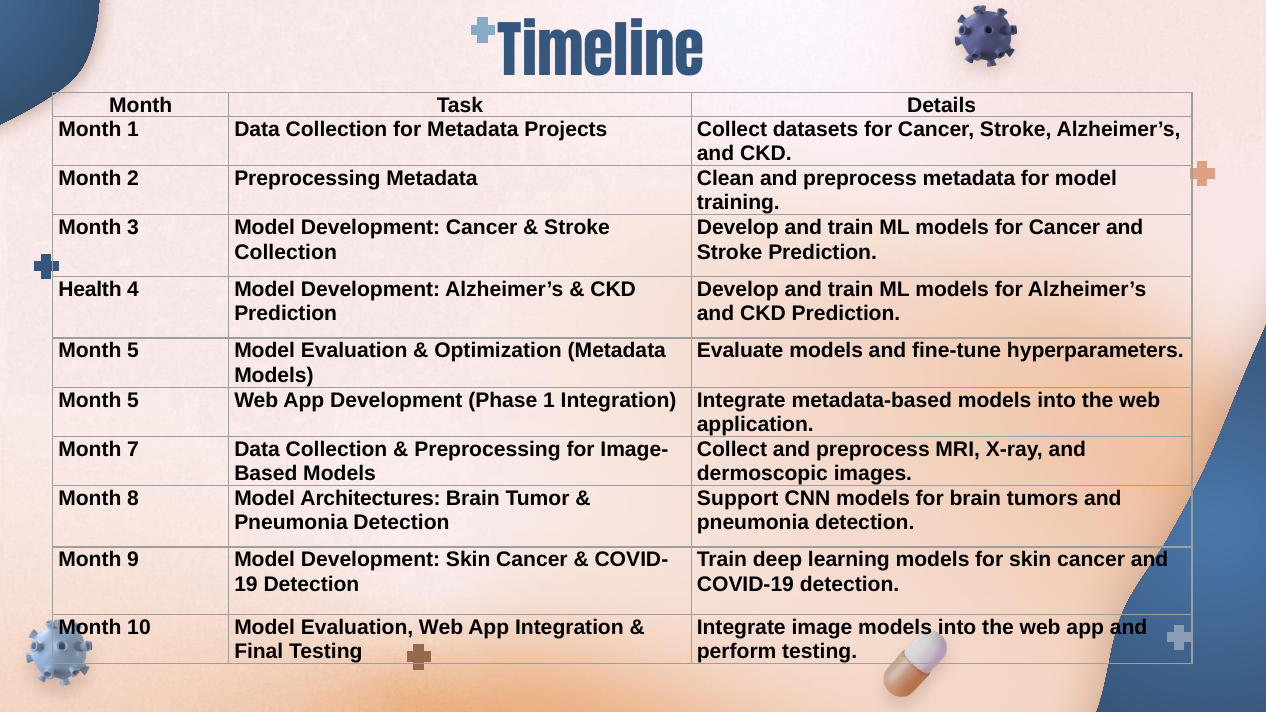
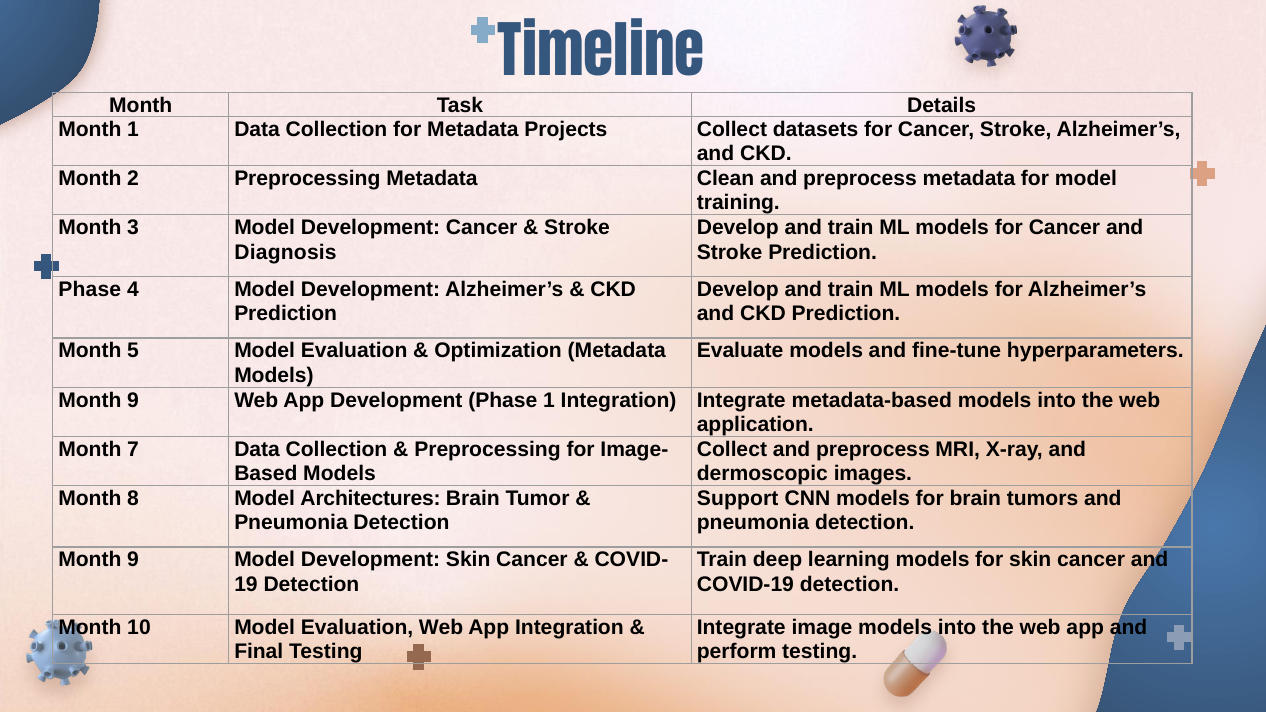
Collection at (286, 252): Collection -> Diagnosis
Health at (90, 289): Health -> Phase
5 at (133, 400): 5 -> 9
